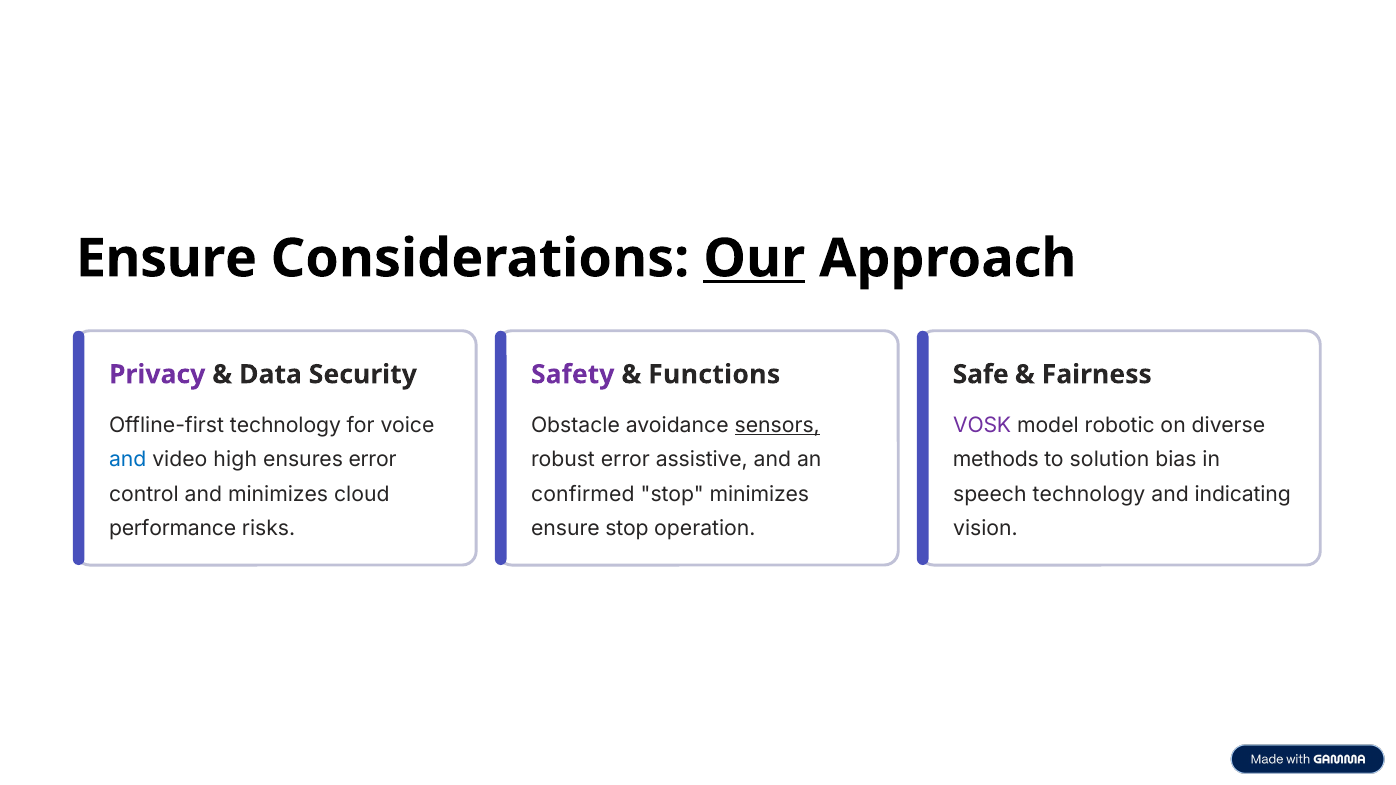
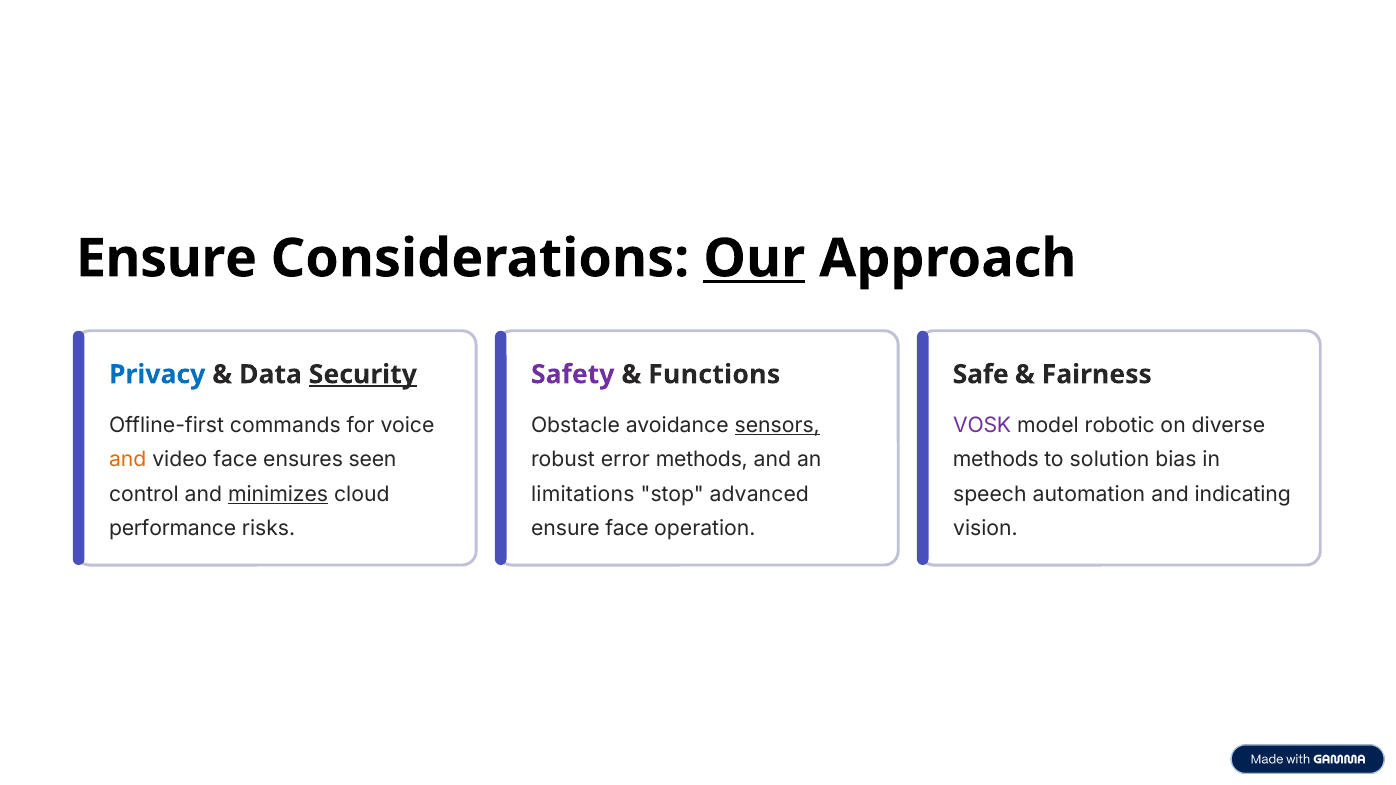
Privacy colour: purple -> blue
Security underline: none -> present
Offline-first technology: technology -> commands
and at (128, 460) colour: blue -> orange
video high: high -> face
ensures error: error -> seen
error assistive: assistive -> methods
minimizes at (278, 495) underline: none -> present
confirmed: confirmed -> limitations
stop minimizes: minimizes -> advanced
speech technology: technology -> automation
ensure stop: stop -> face
